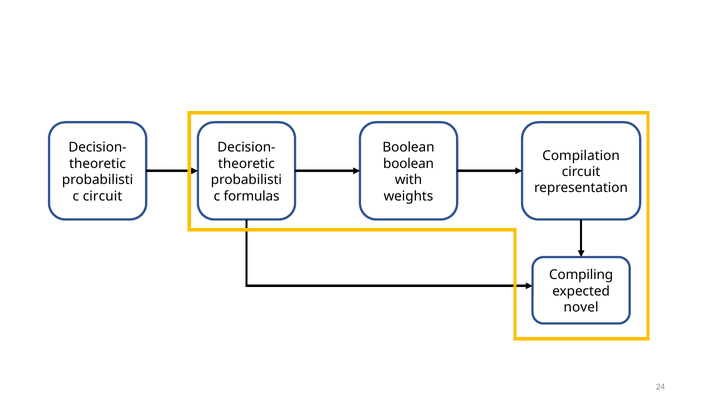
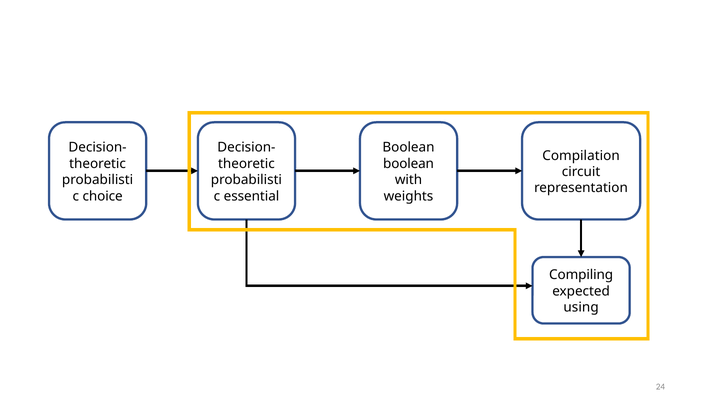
circuit at (103, 196): circuit -> choice
formulas: formulas -> essential
novel: novel -> using
